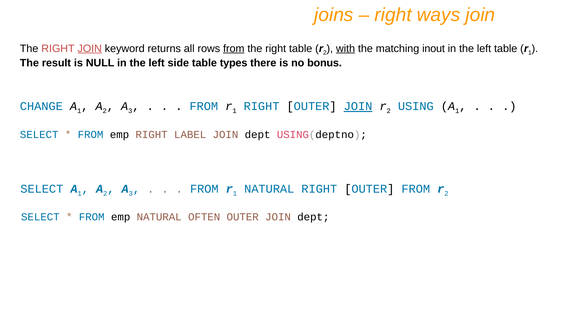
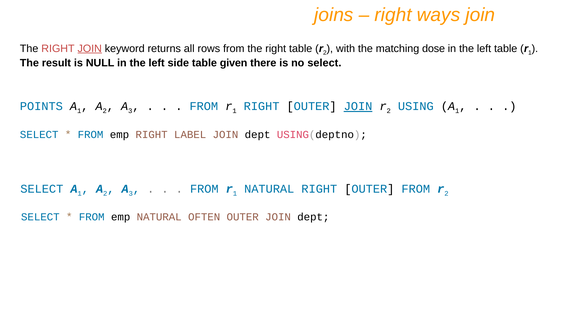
from at (234, 49) underline: present -> none
with underline: present -> none
inout: inout -> dose
types: types -> given
no bonus: bonus -> select
CHANGE: CHANGE -> POINTS
